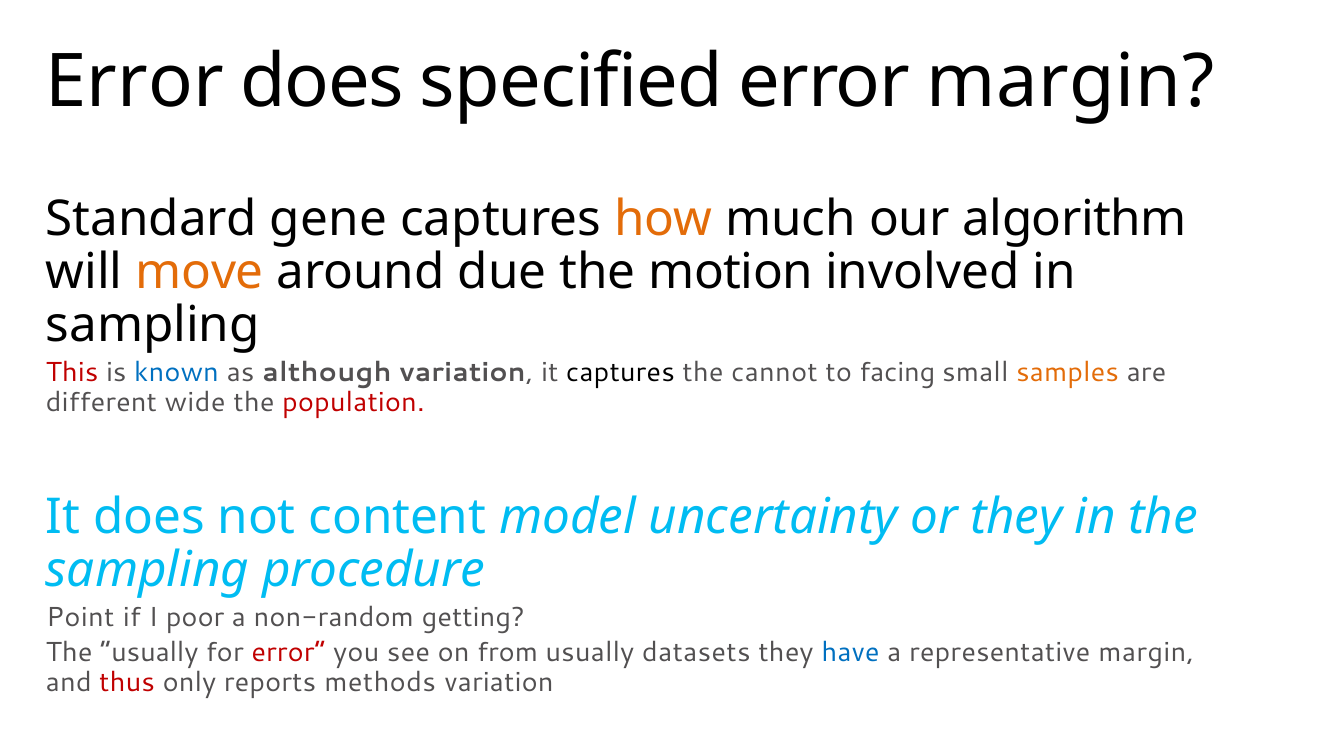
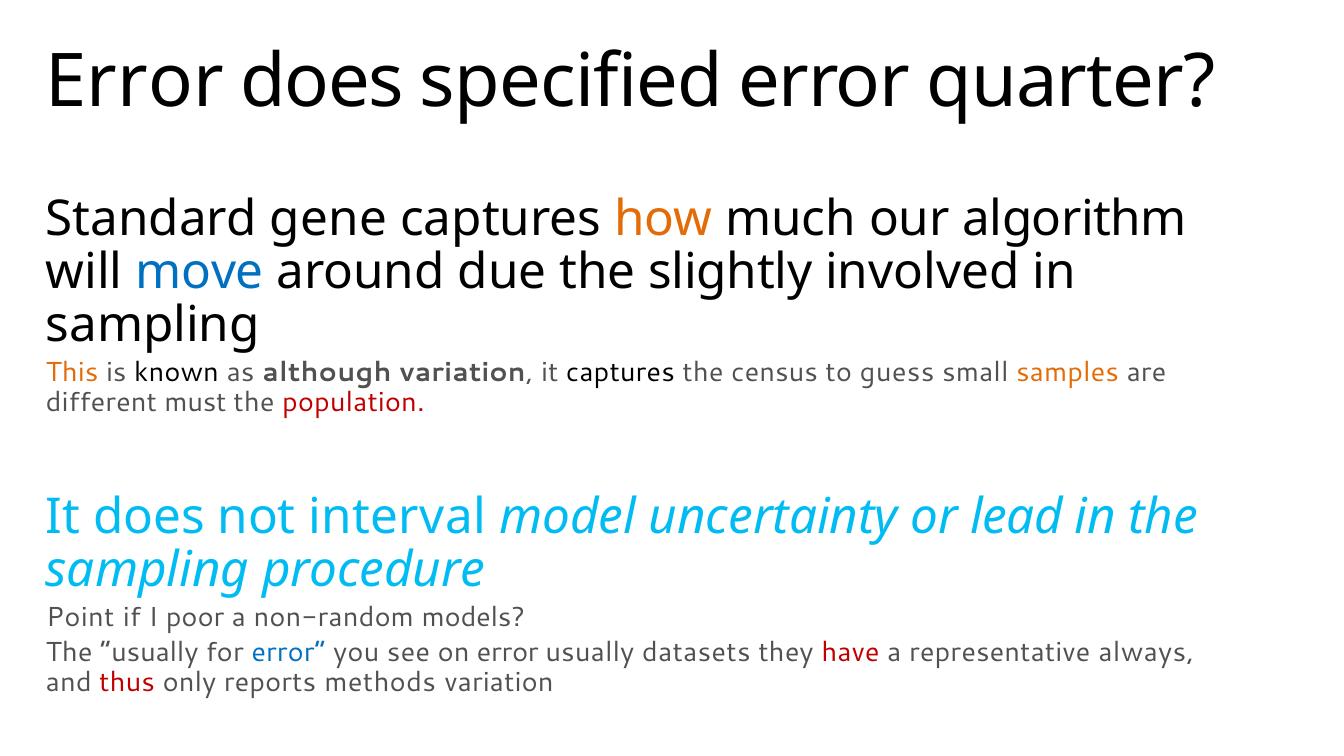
error margin: margin -> quarter
move colour: orange -> blue
motion: motion -> slightly
This colour: red -> orange
known colour: blue -> black
cannot: cannot -> census
facing: facing -> guess
wide: wide -> must
content: content -> interval
or they: they -> lead
getting: getting -> models
error at (288, 652) colour: red -> blue
on from: from -> error
have colour: blue -> red
representative margin: margin -> always
